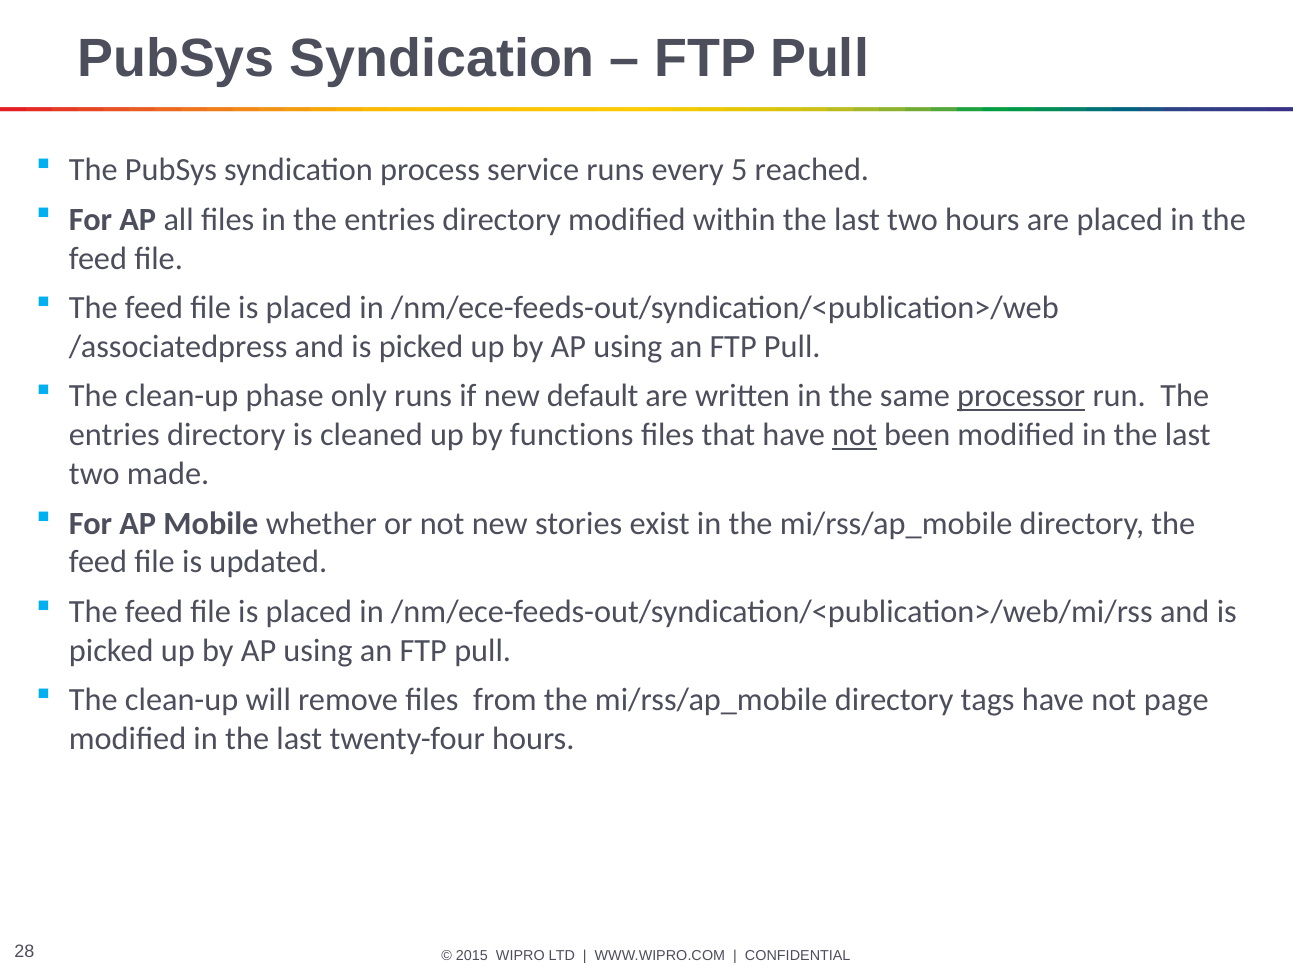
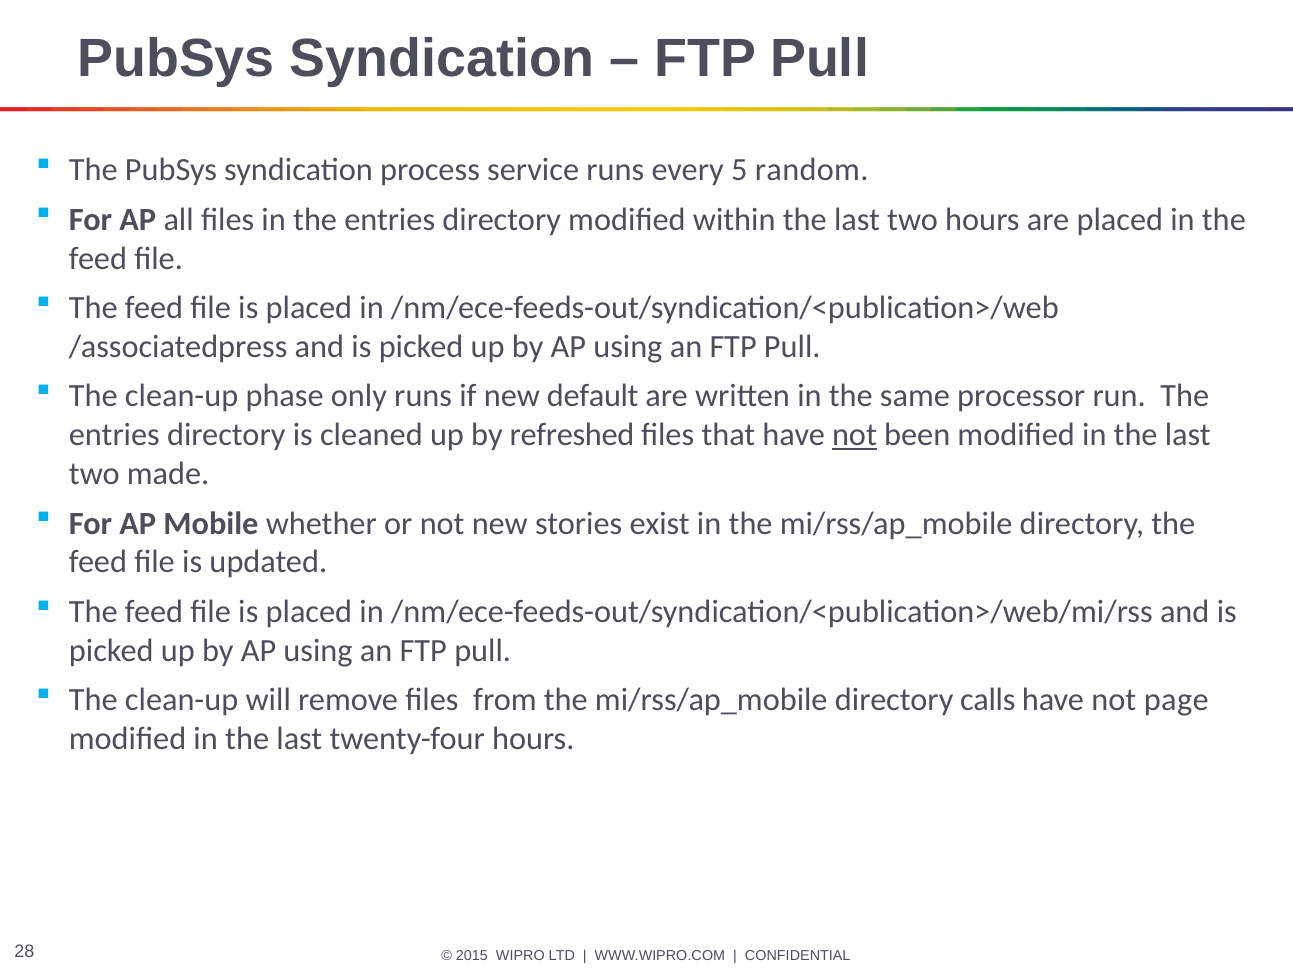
reached: reached -> random
processor underline: present -> none
functions: functions -> refreshed
tags: tags -> calls
